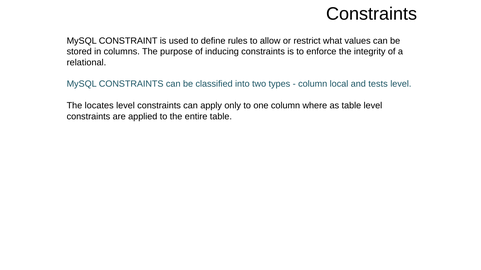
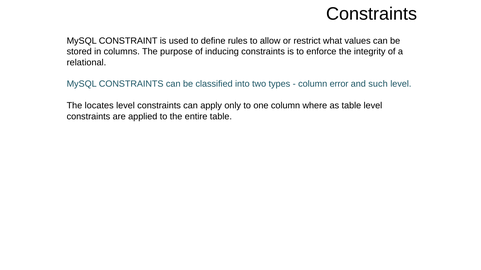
local: local -> error
tests: tests -> such
